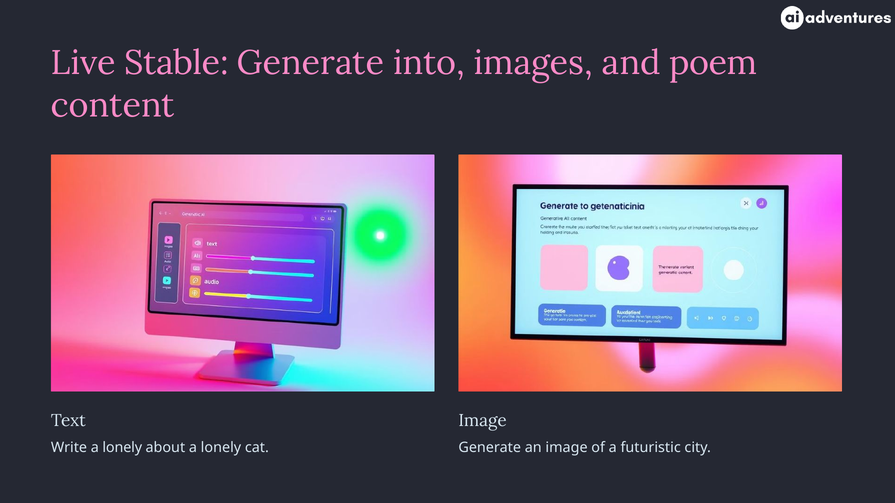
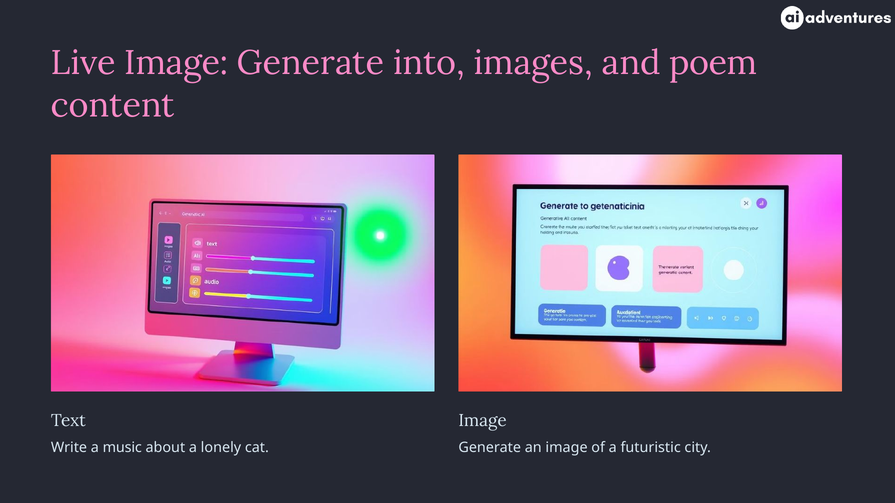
Live Stable: Stable -> Image
Write a lonely: lonely -> music
